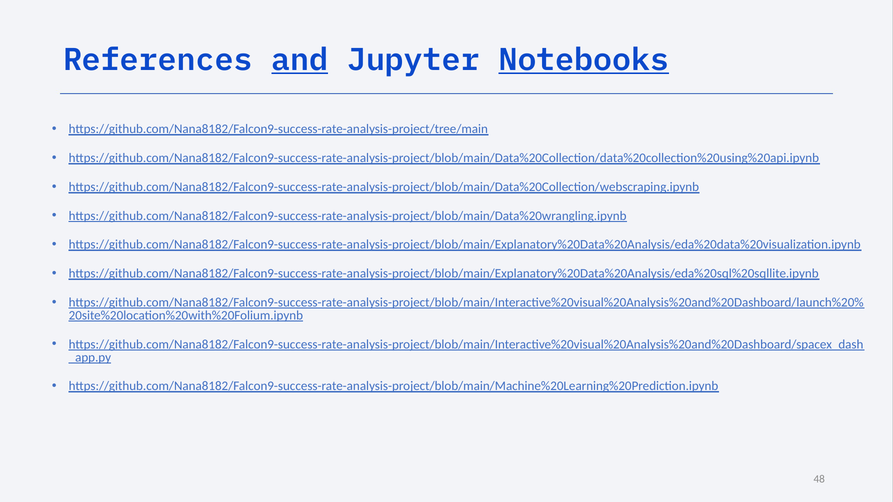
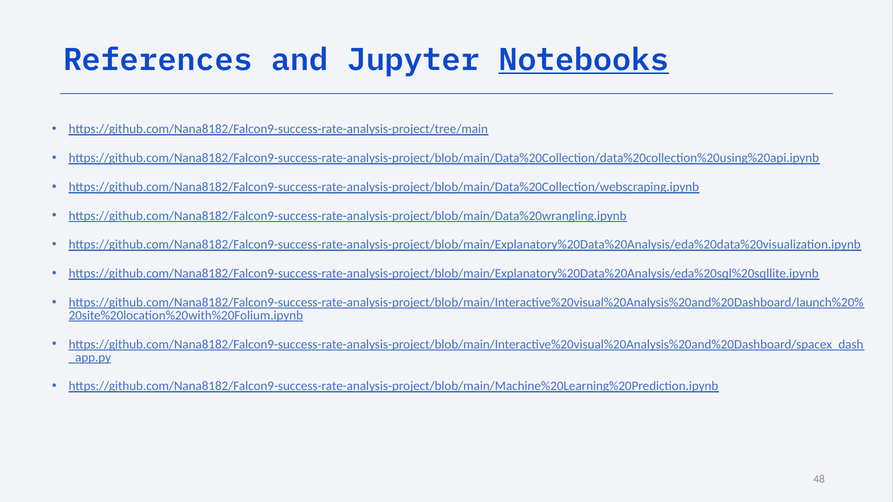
and underline: present -> none
